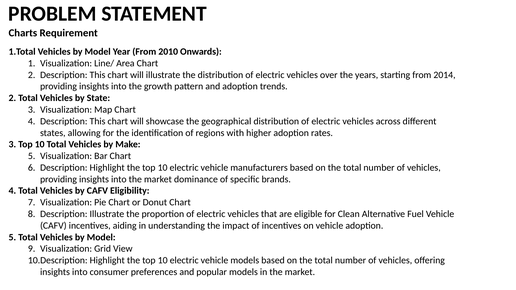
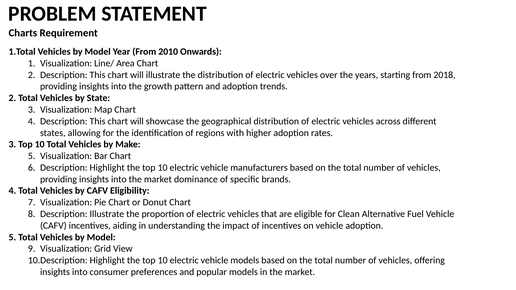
2014: 2014 -> 2018
